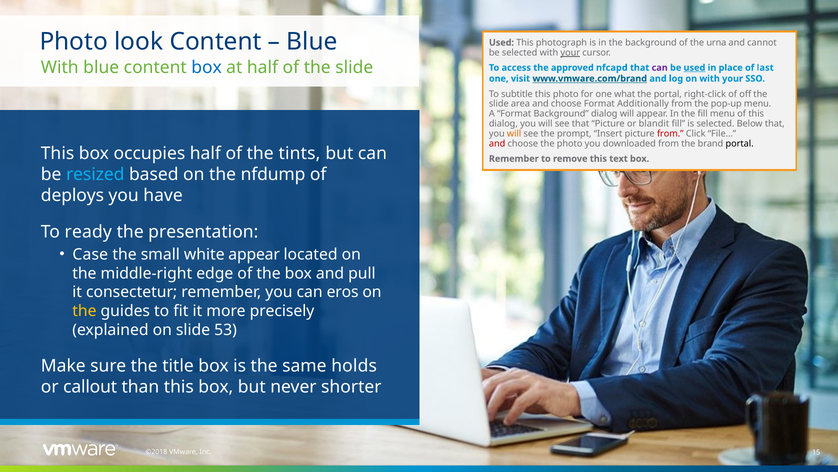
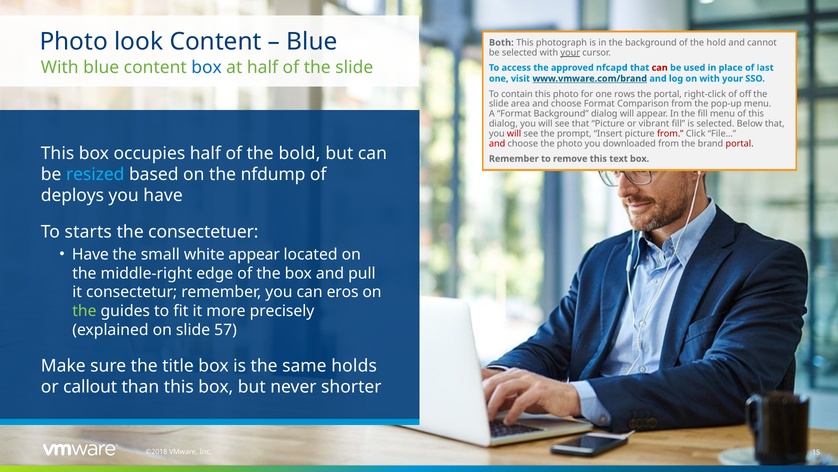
Used at (501, 43): Used -> Both
urna: urna -> hold
can at (660, 68) colour: purple -> red
used at (694, 68) underline: present -> none
subtitle: subtitle -> contain
what: what -> rows
Additionally: Additionally -> Comparison
blandit: blandit -> vibrant
will at (514, 134) colour: orange -> red
portal at (740, 143) colour: black -> red
tints: tints -> bold
ready: ready -> starts
presentation: presentation -> consectetuer
Case at (90, 254): Case -> Have
the at (84, 311) colour: yellow -> light green
53: 53 -> 57
